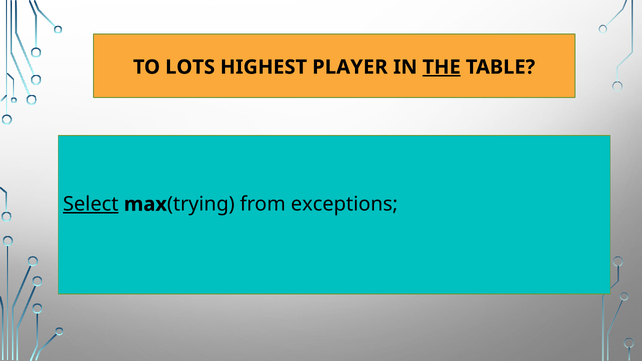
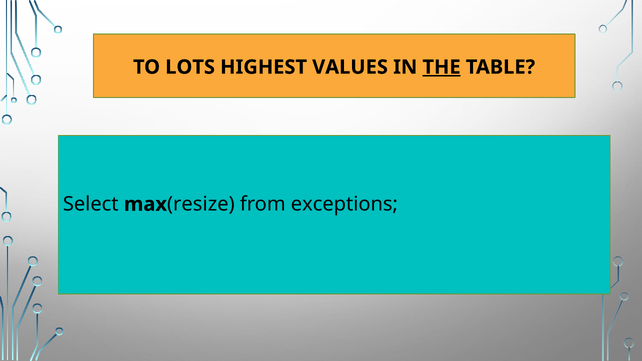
PLAYER: PLAYER -> VALUES
Select underline: present -> none
trying: trying -> resize
